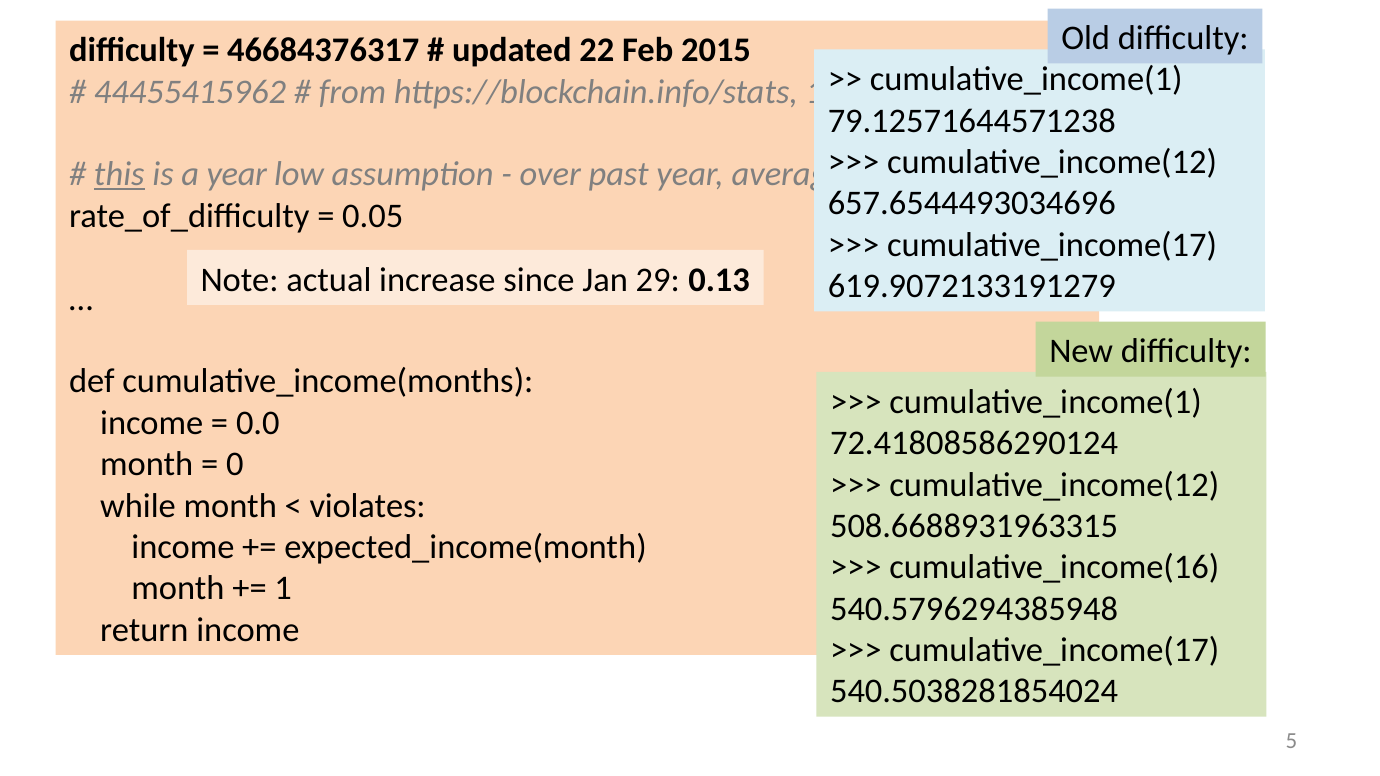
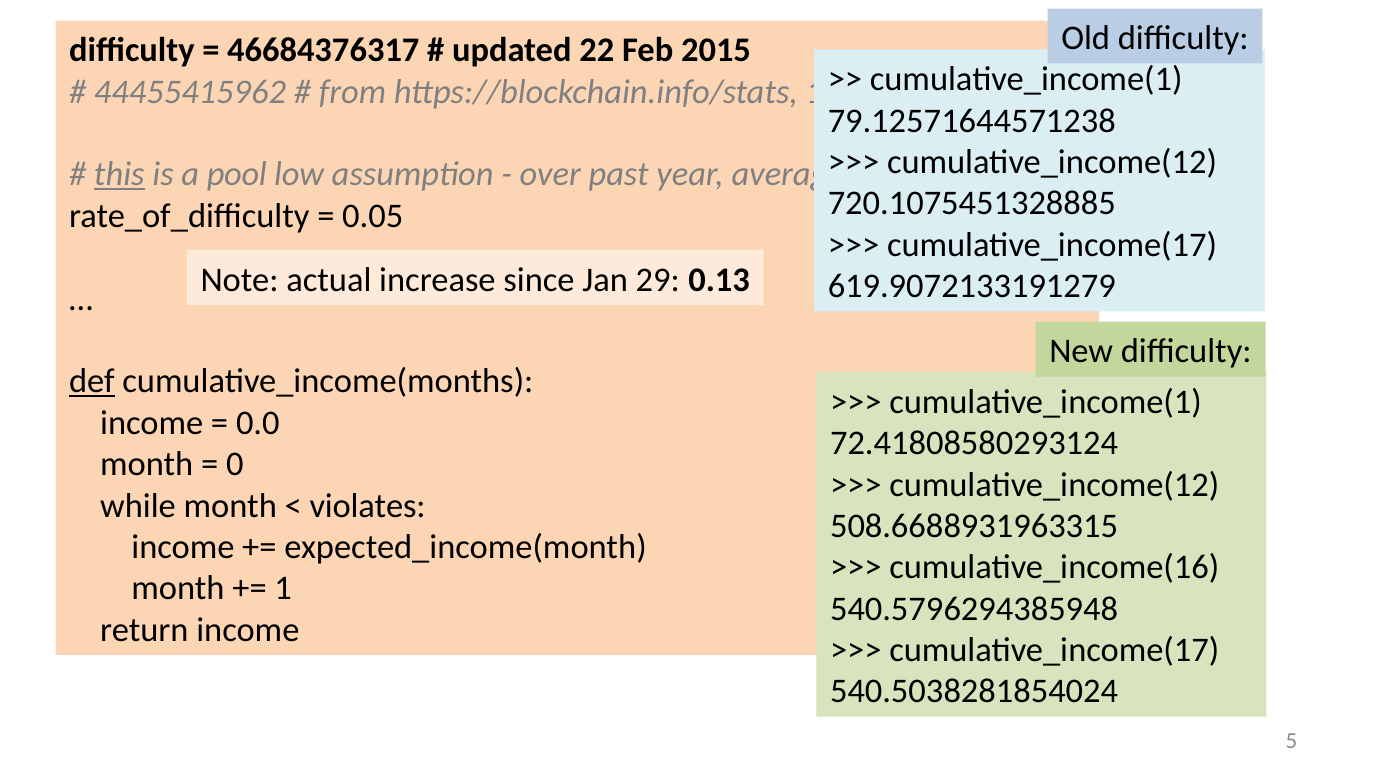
a year: year -> pool
657.6544493034696: 657.6544493034696 -> 720.1075451328885
def underline: none -> present
72.41808586290124: 72.41808586290124 -> 72.41808580293124
